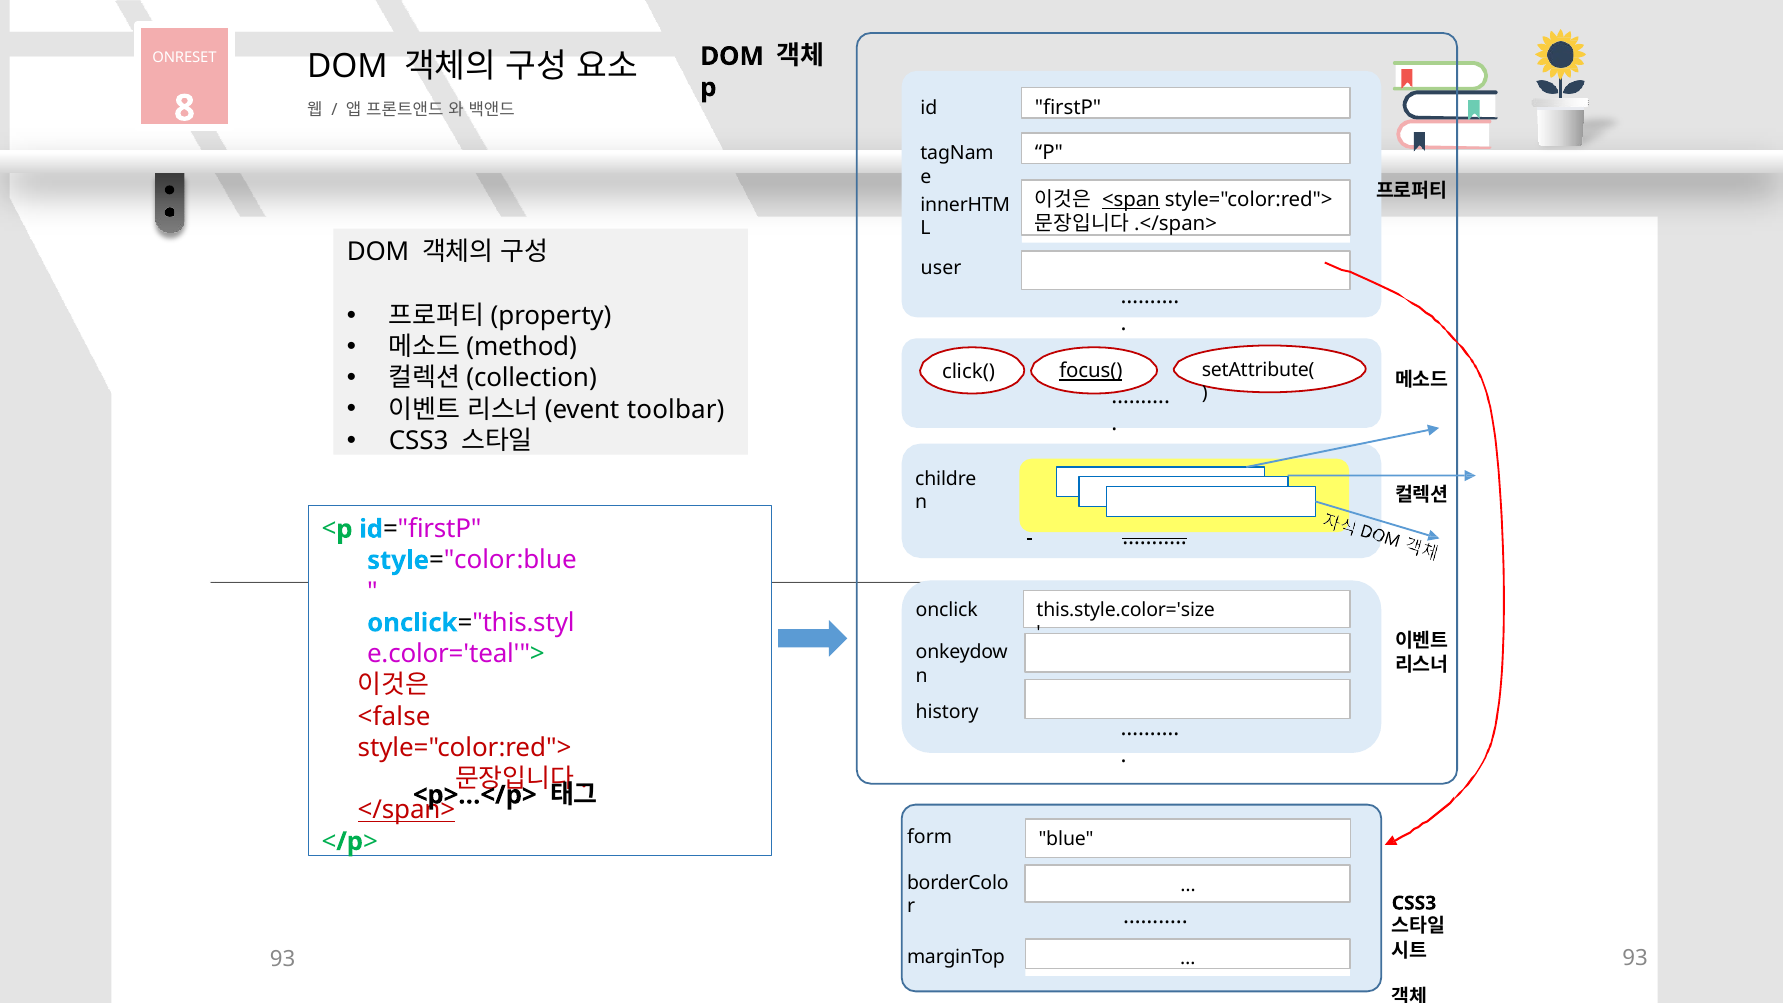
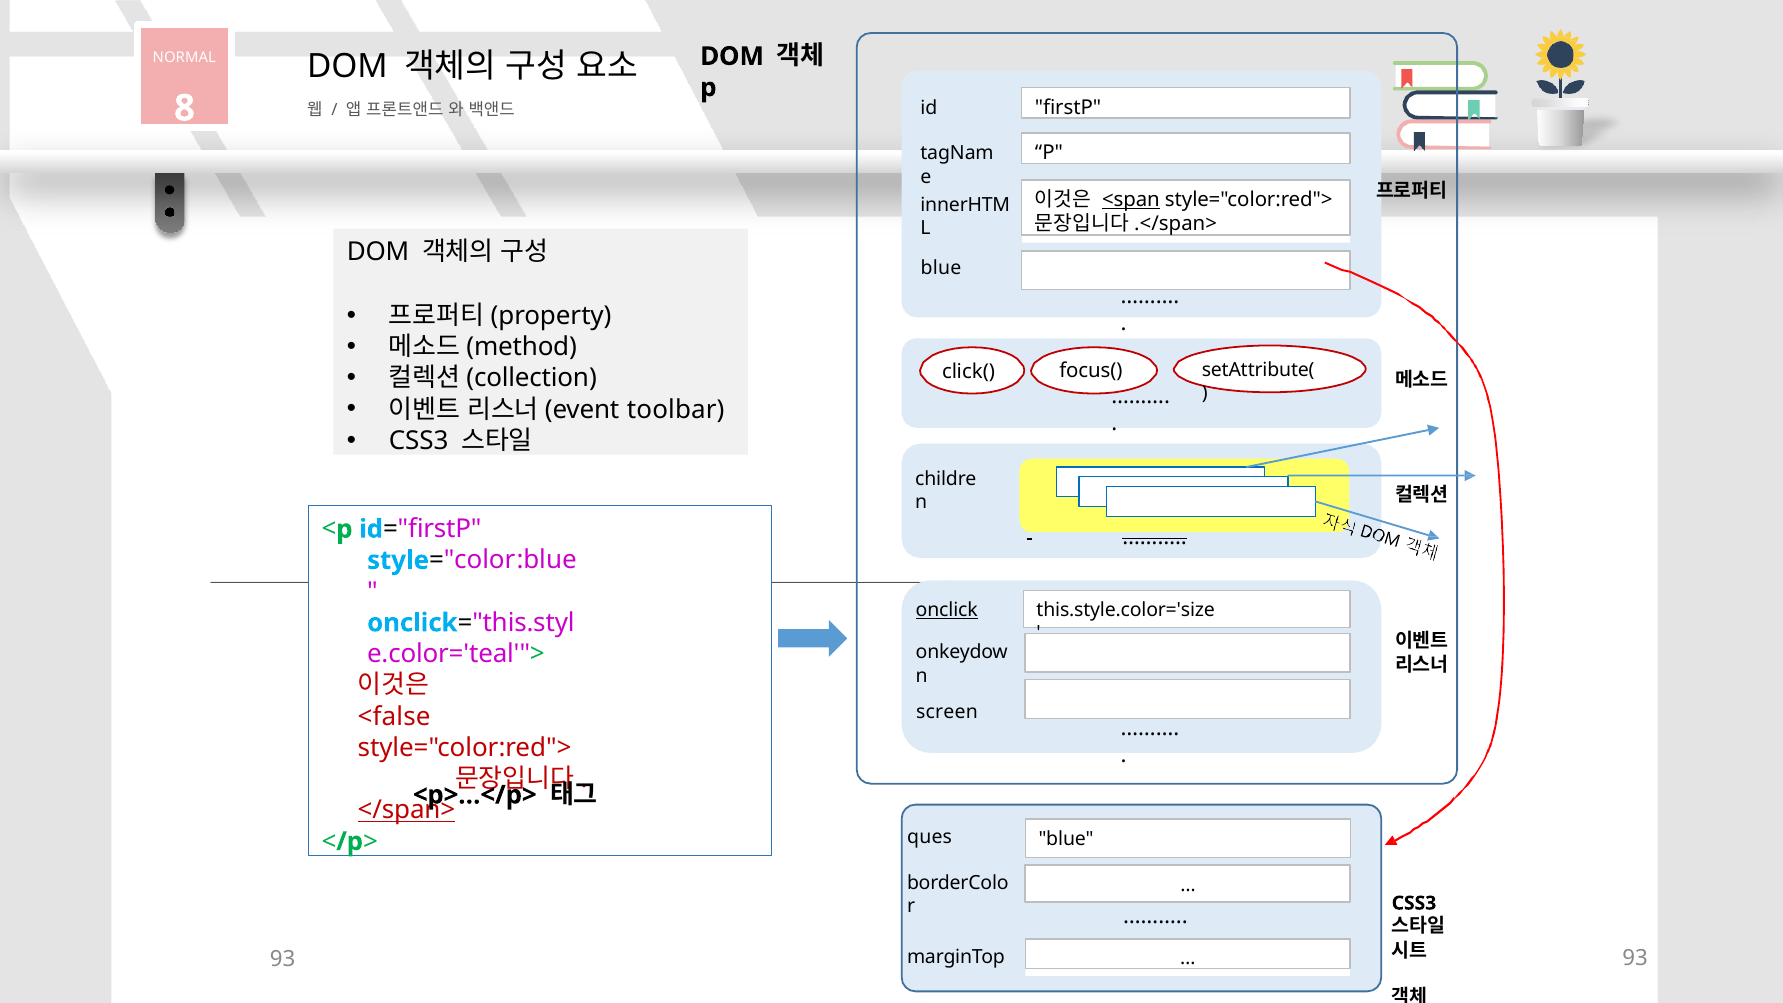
ONRESET: ONRESET -> NORMAL
user at (941, 268): user -> blue
focus( underline: present -> none
onclick underline: none -> present
history: history -> screen
form: form -> ques
